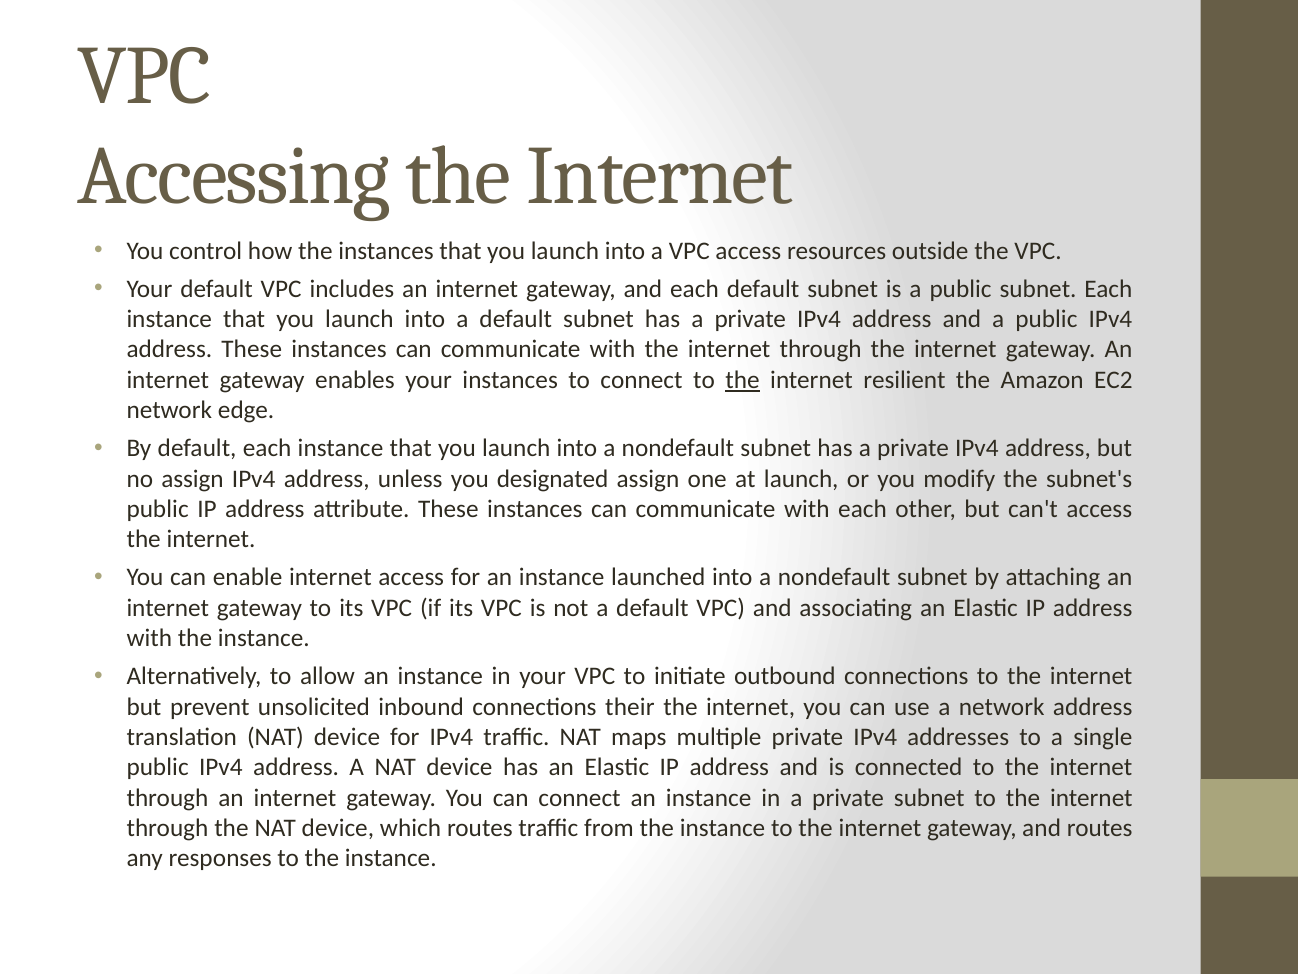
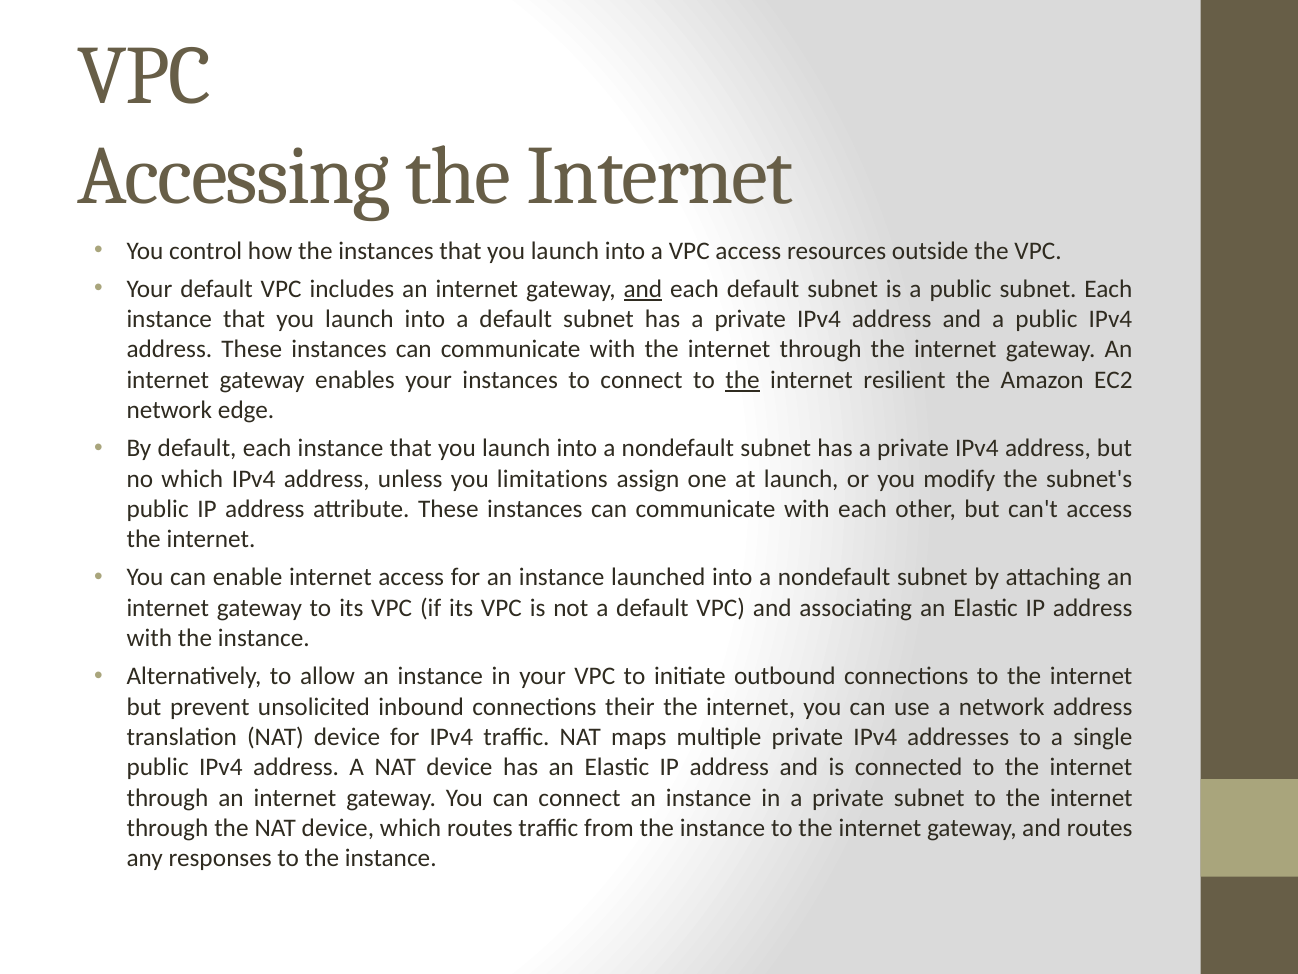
and at (643, 289) underline: none -> present
no assign: assign -> which
designated: designated -> limitations
